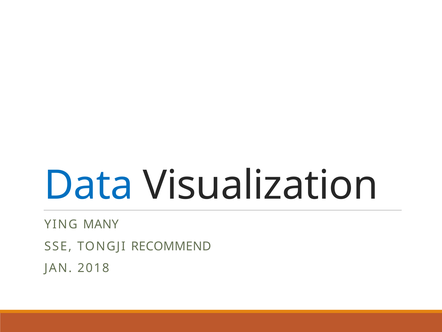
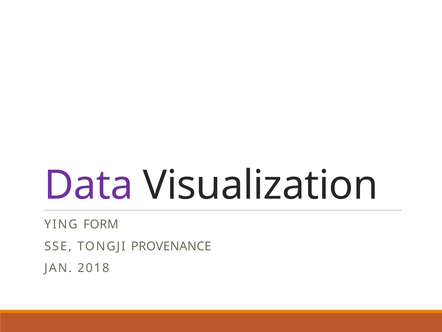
Data colour: blue -> purple
MANY: MANY -> FORM
RECOMMEND: RECOMMEND -> PROVENANCE
